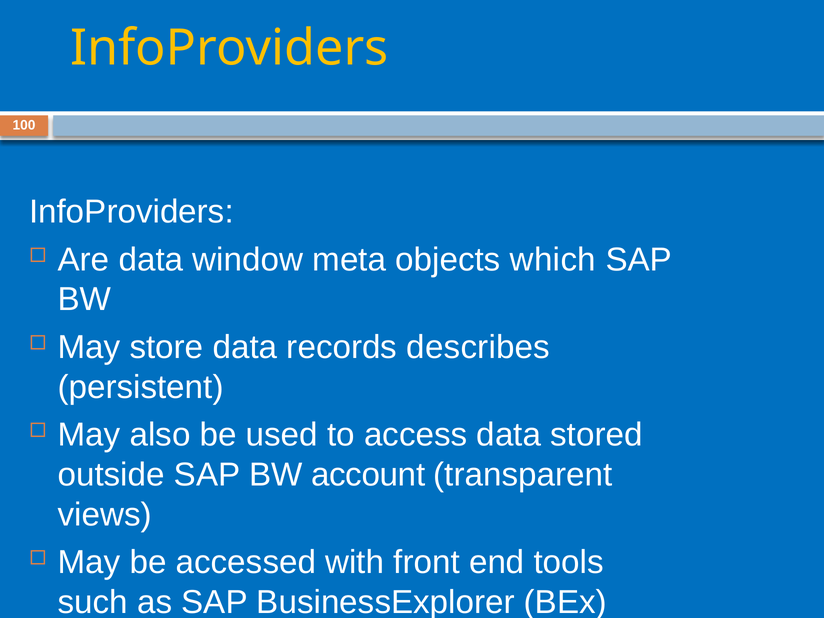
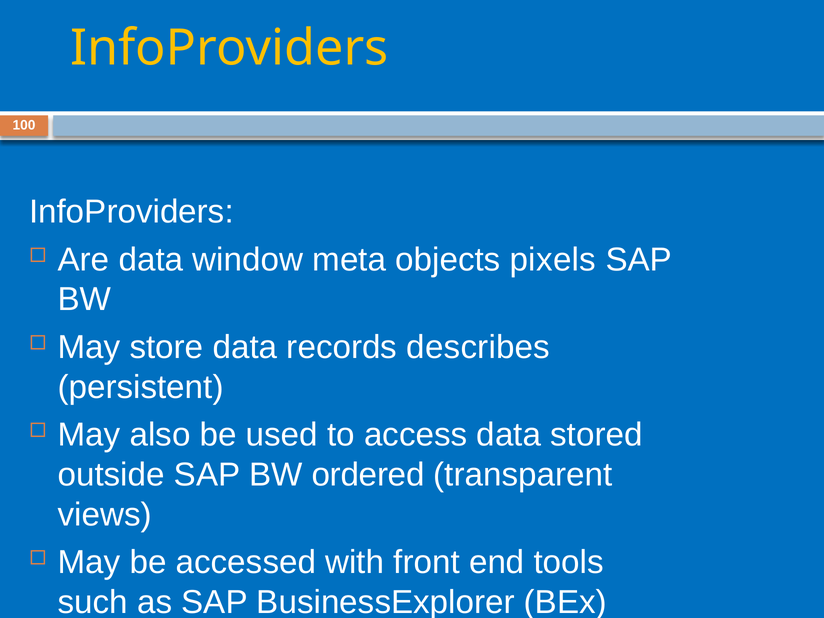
which: which -> pixels
account: account -> ordered
